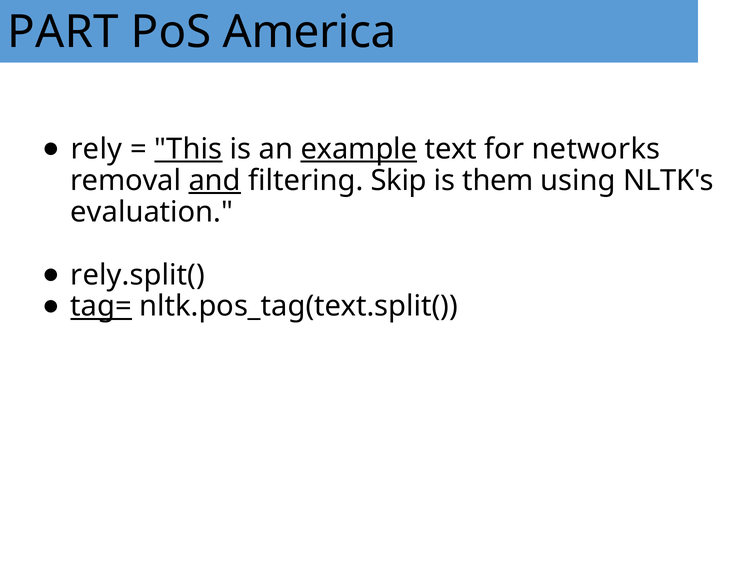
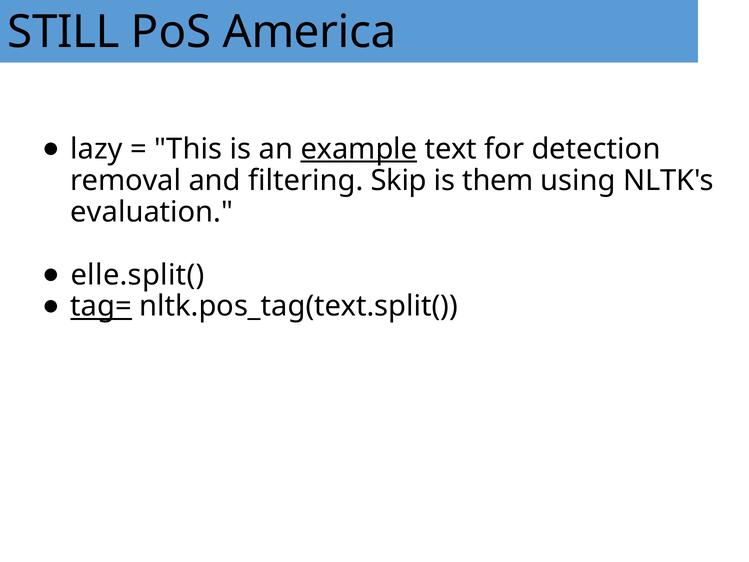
PART: PART -> STILL
rely: rely -> lazy
This underline: present -> none
networks: networks -> detection
and underline: present -> none
rely.split(: rely.split( -> elle.split(
